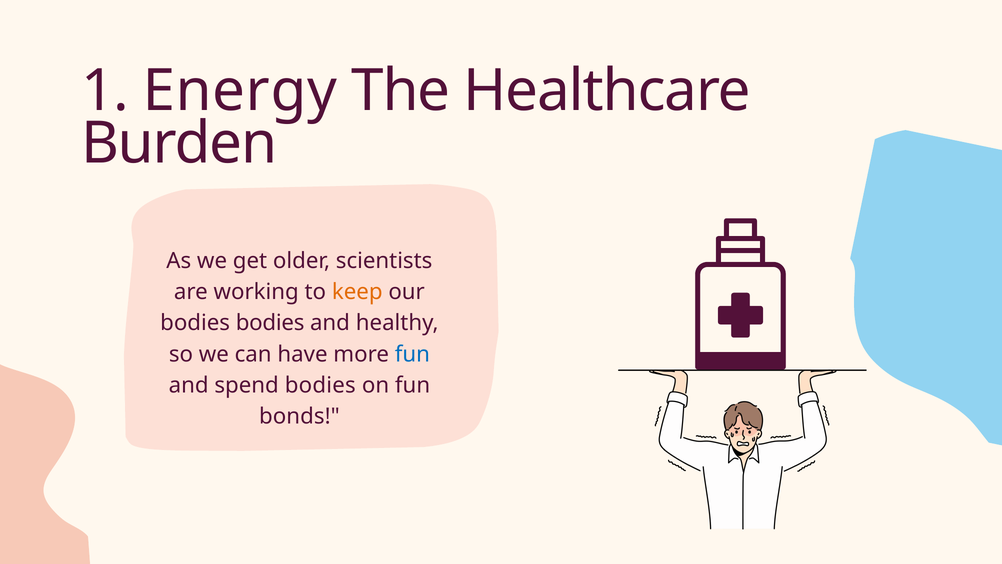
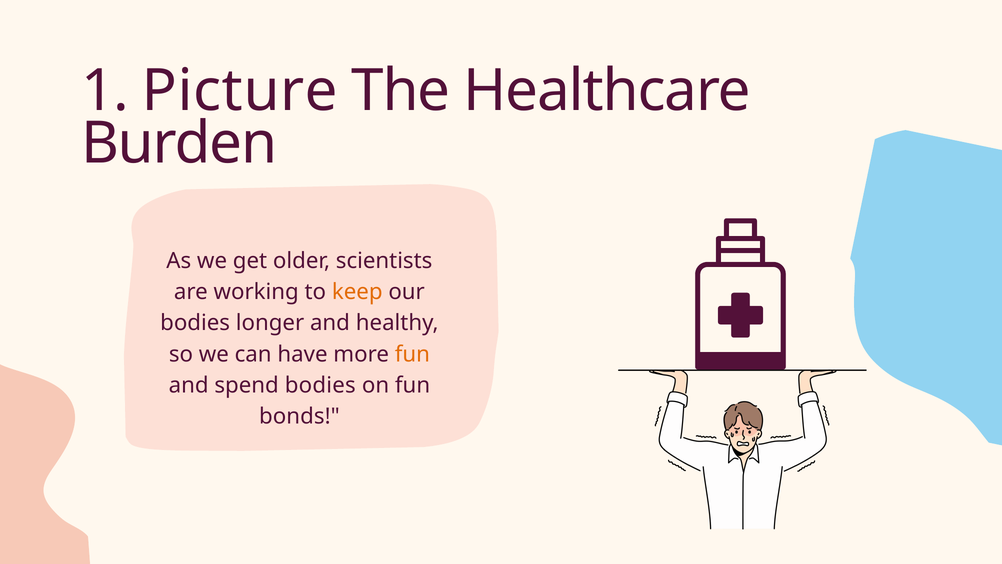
Energy: Energy -> Picture
bodies bodies: bodies -> longer
fun at (412, 354) colour: blue -> orange
